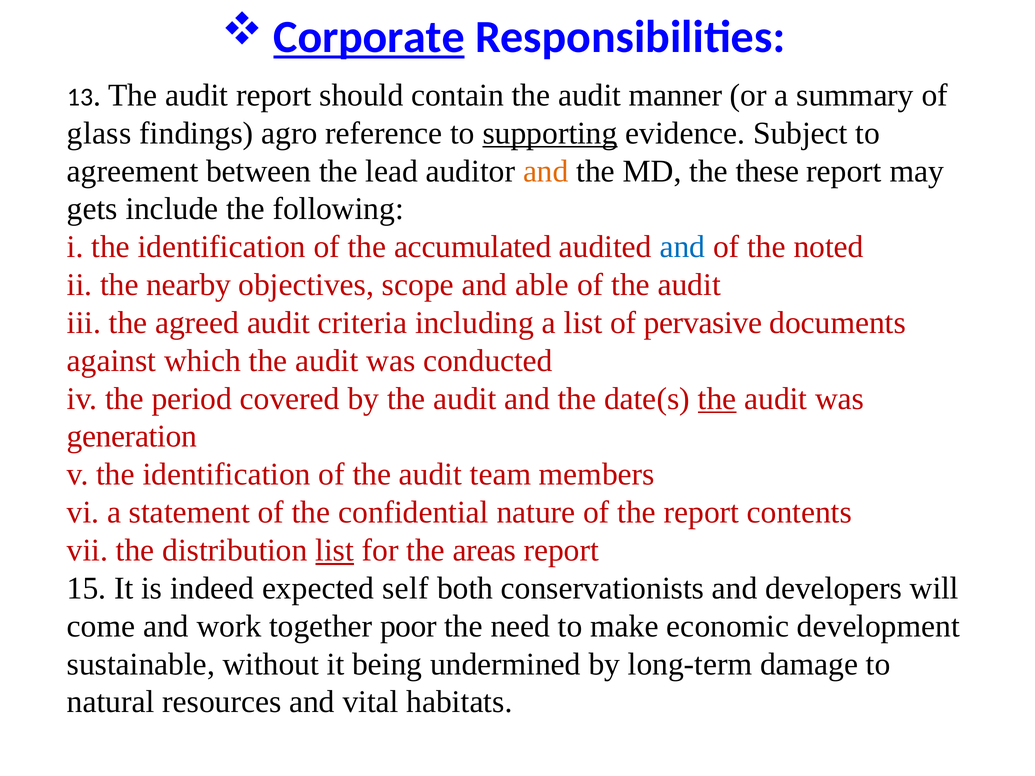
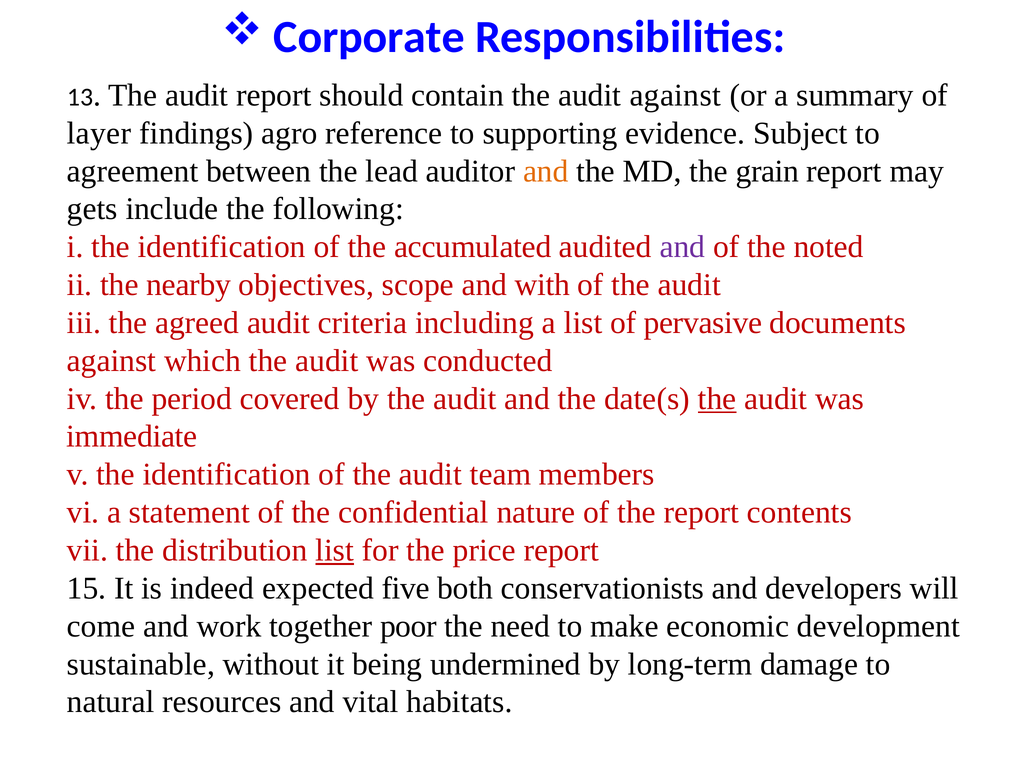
Corporate underline: present -> none
audit manner: manner -> against
glass: glass -> layer
supporting underline: present -> none
these: these -> grain
and at (682, 247) colour: blue -> purple
able: able -> with
generation: generation -> immediate
areas: areas -> price
self: self -> five
